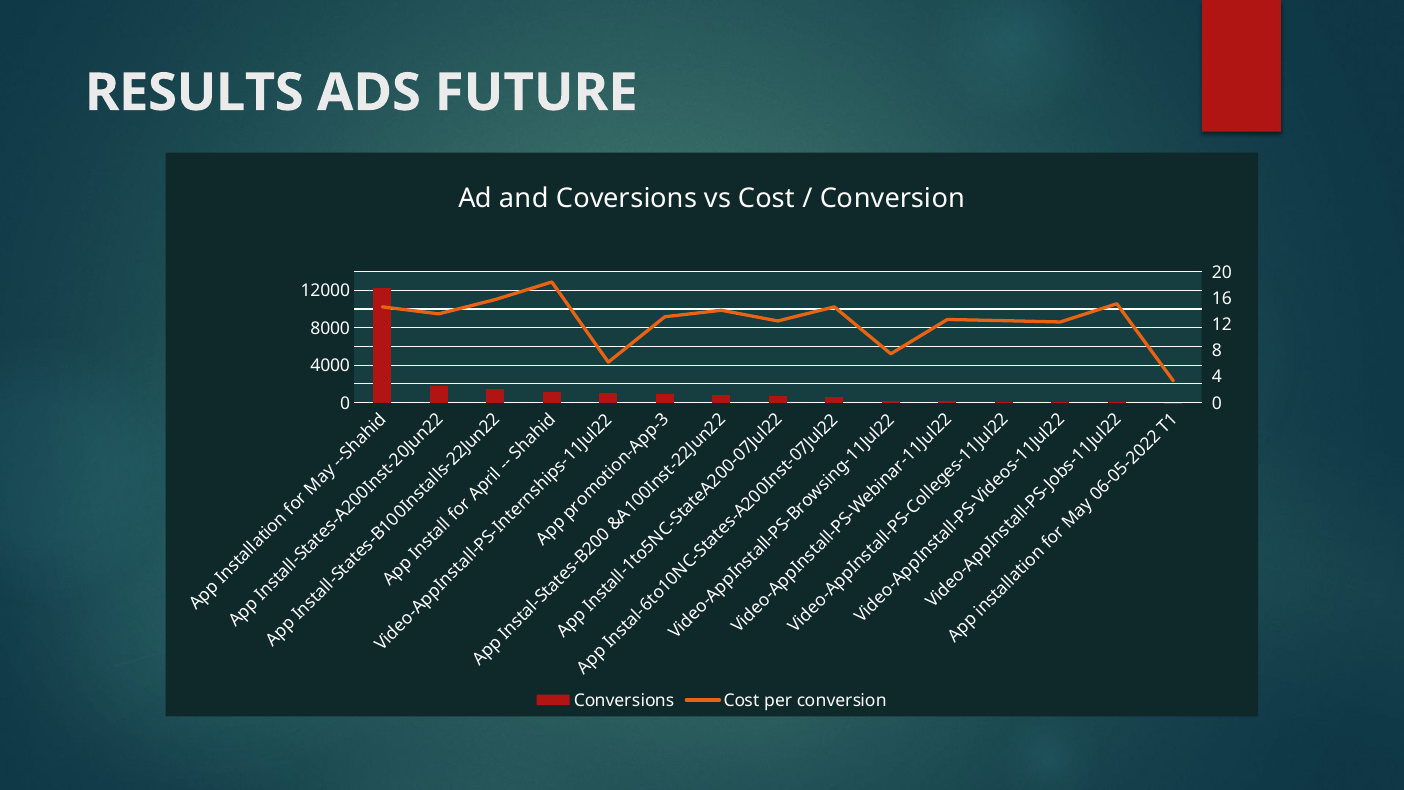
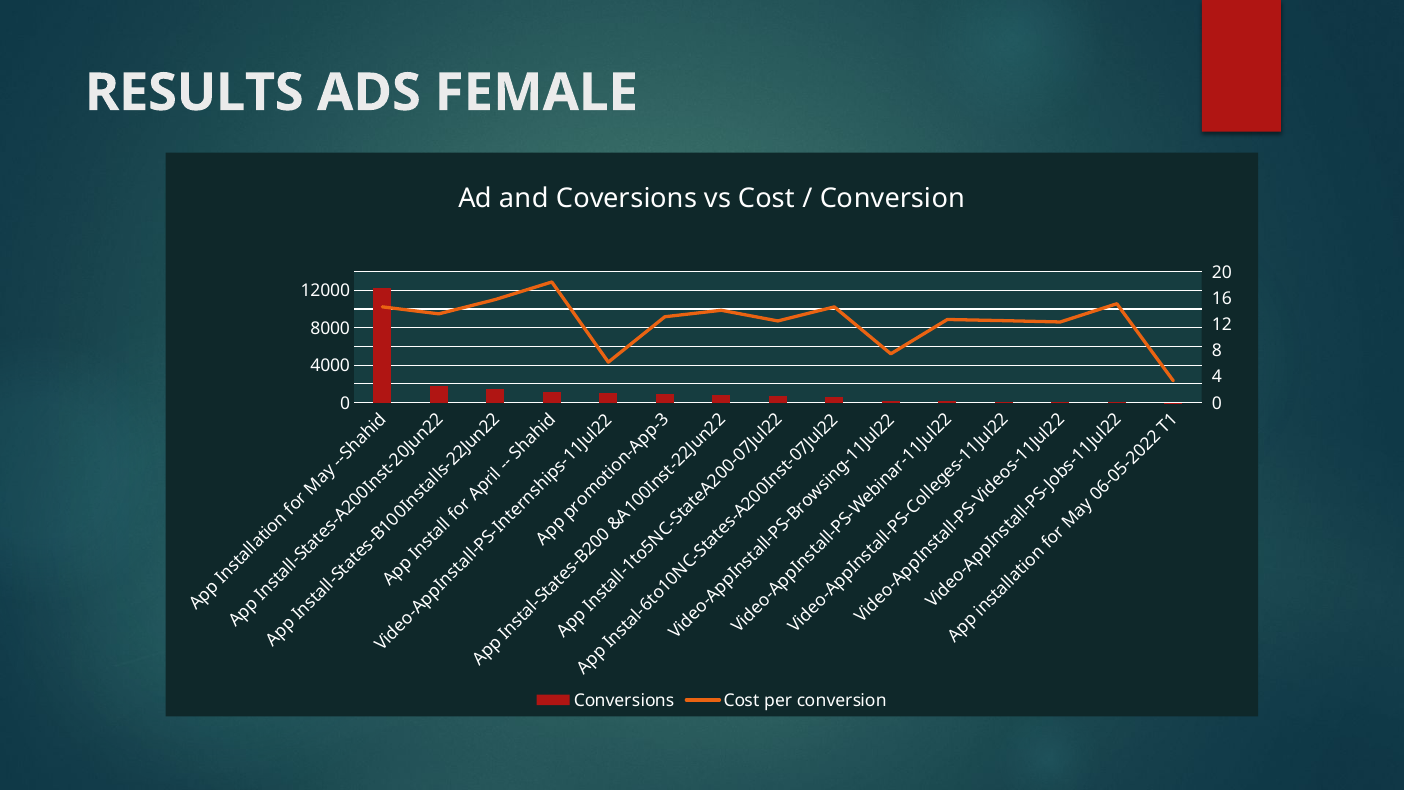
FUTURE: FUTURE -> FEMALE
